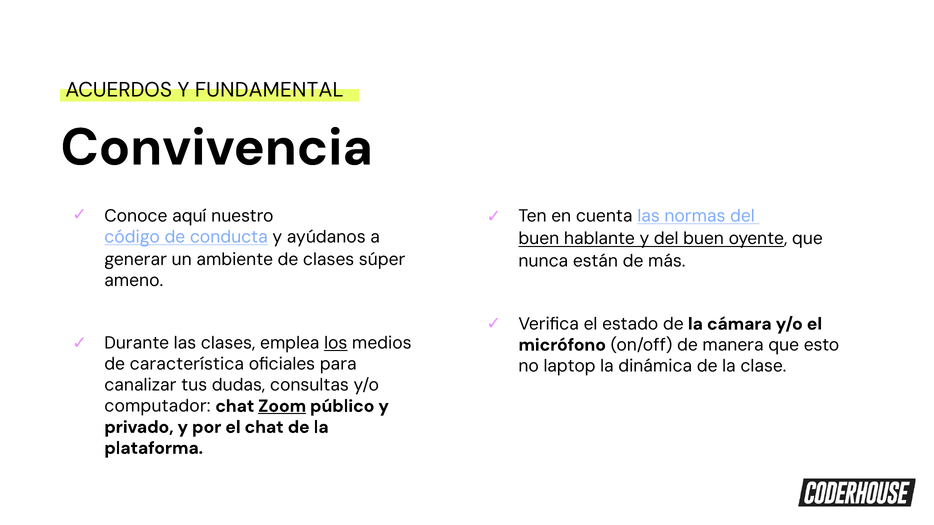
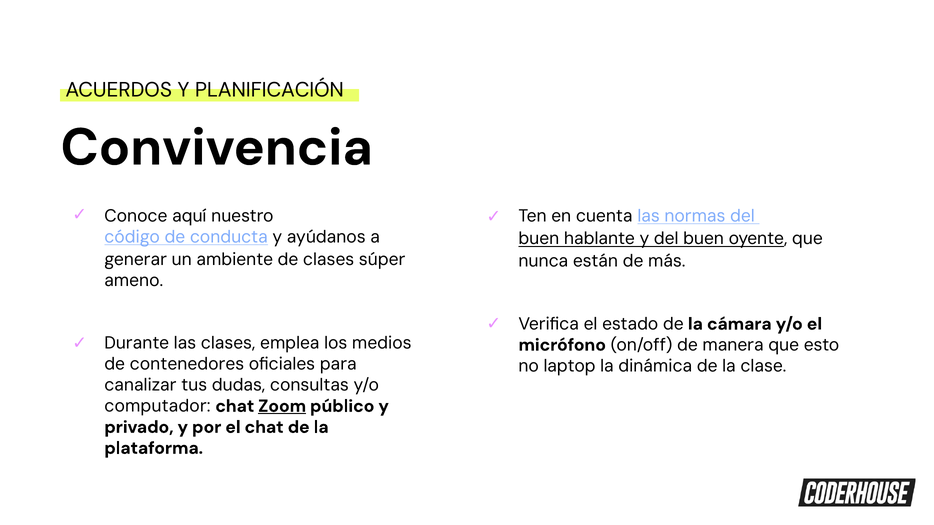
FUNDAMENTAL: FUNDAMENTAL -> PLANIFICACIÓN
los underline: present -> none
característica: característica -> contenedores
